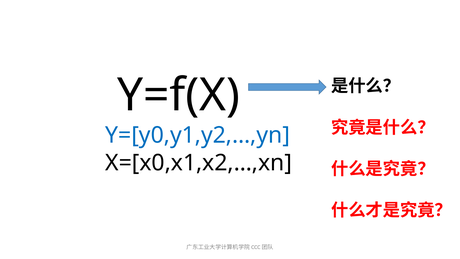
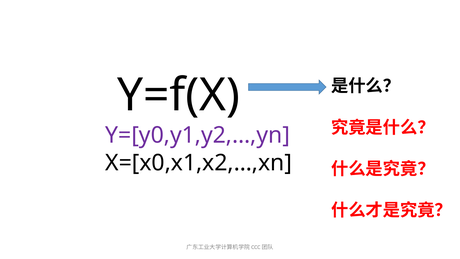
Y=[y0,y1,y2,…,yn colour: blue -> purple
